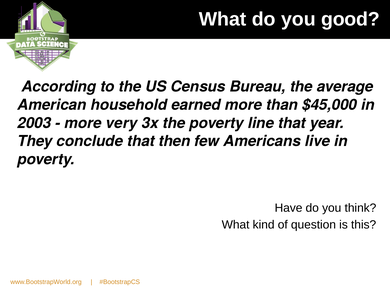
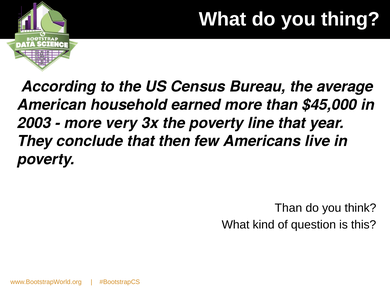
good: good -> thing
Have at (289, 208): Have -> Than
